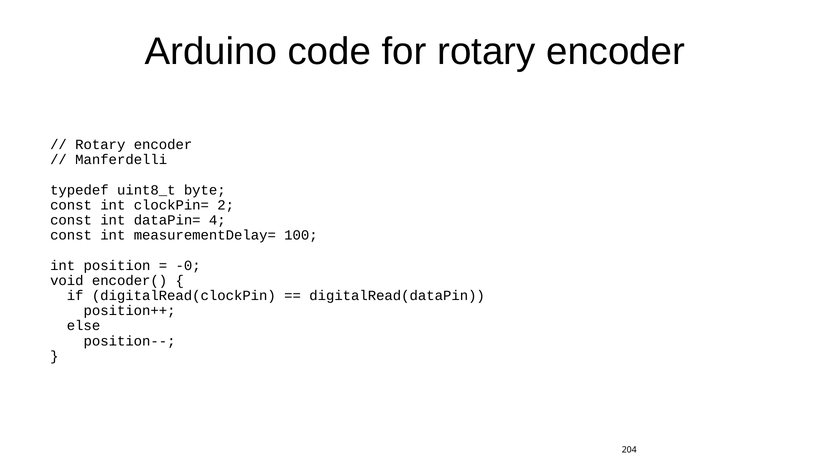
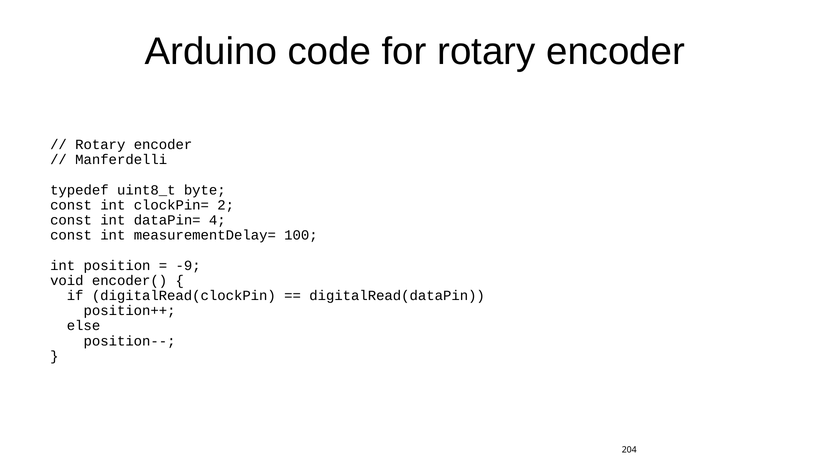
-0: -0 -> -9
